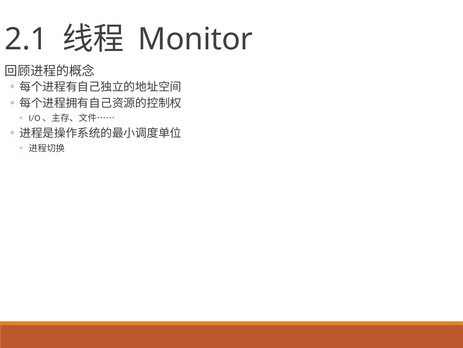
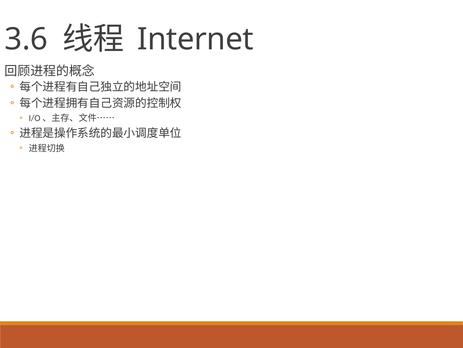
2.1: 2.1 -> 3.6
Monitor: Monitor -> Internet
